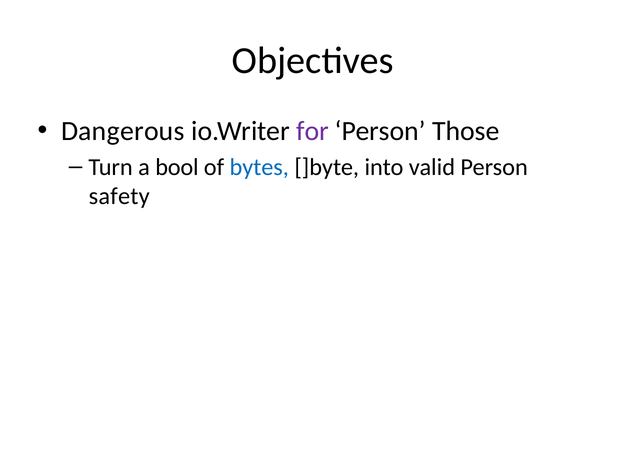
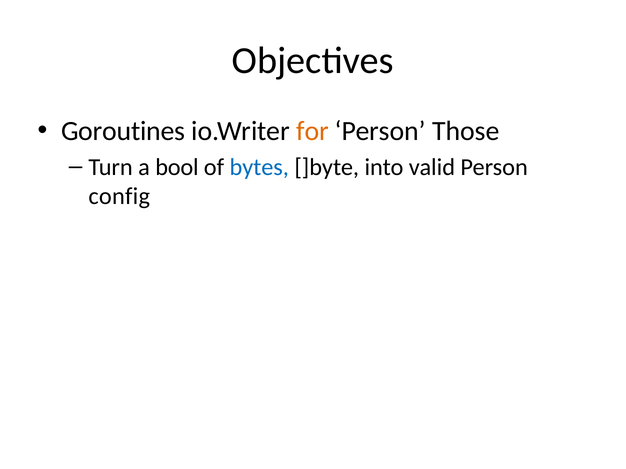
Dangerous: Dangerous -> Goroutines
for colour: purple -> orange
safety: safety -> config
